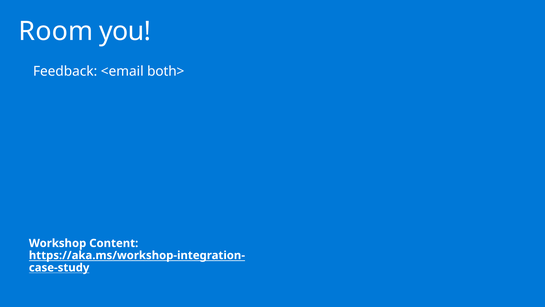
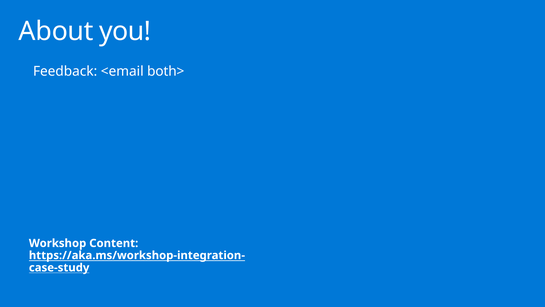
Room: Room -> About
